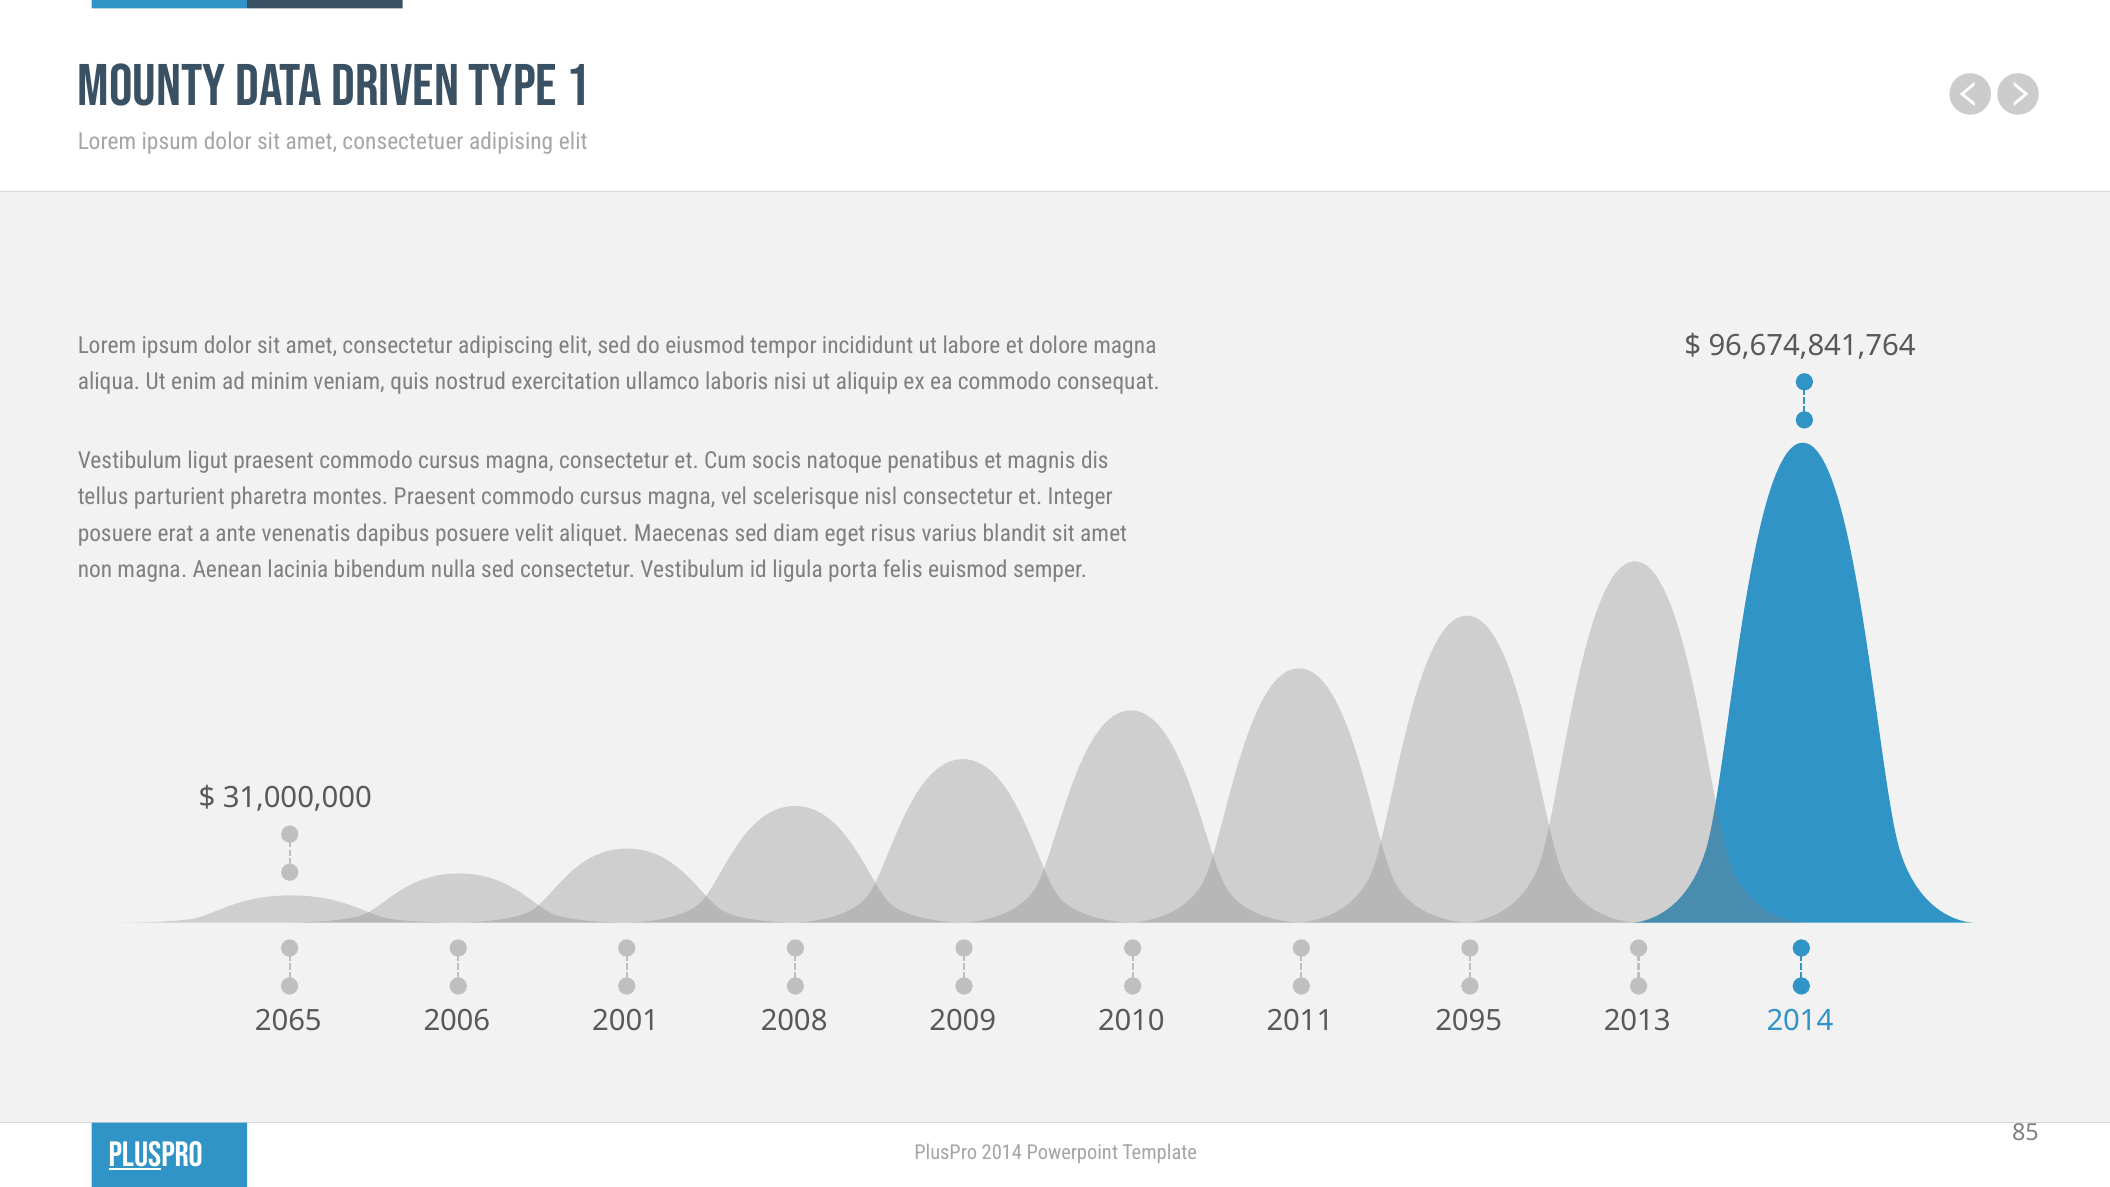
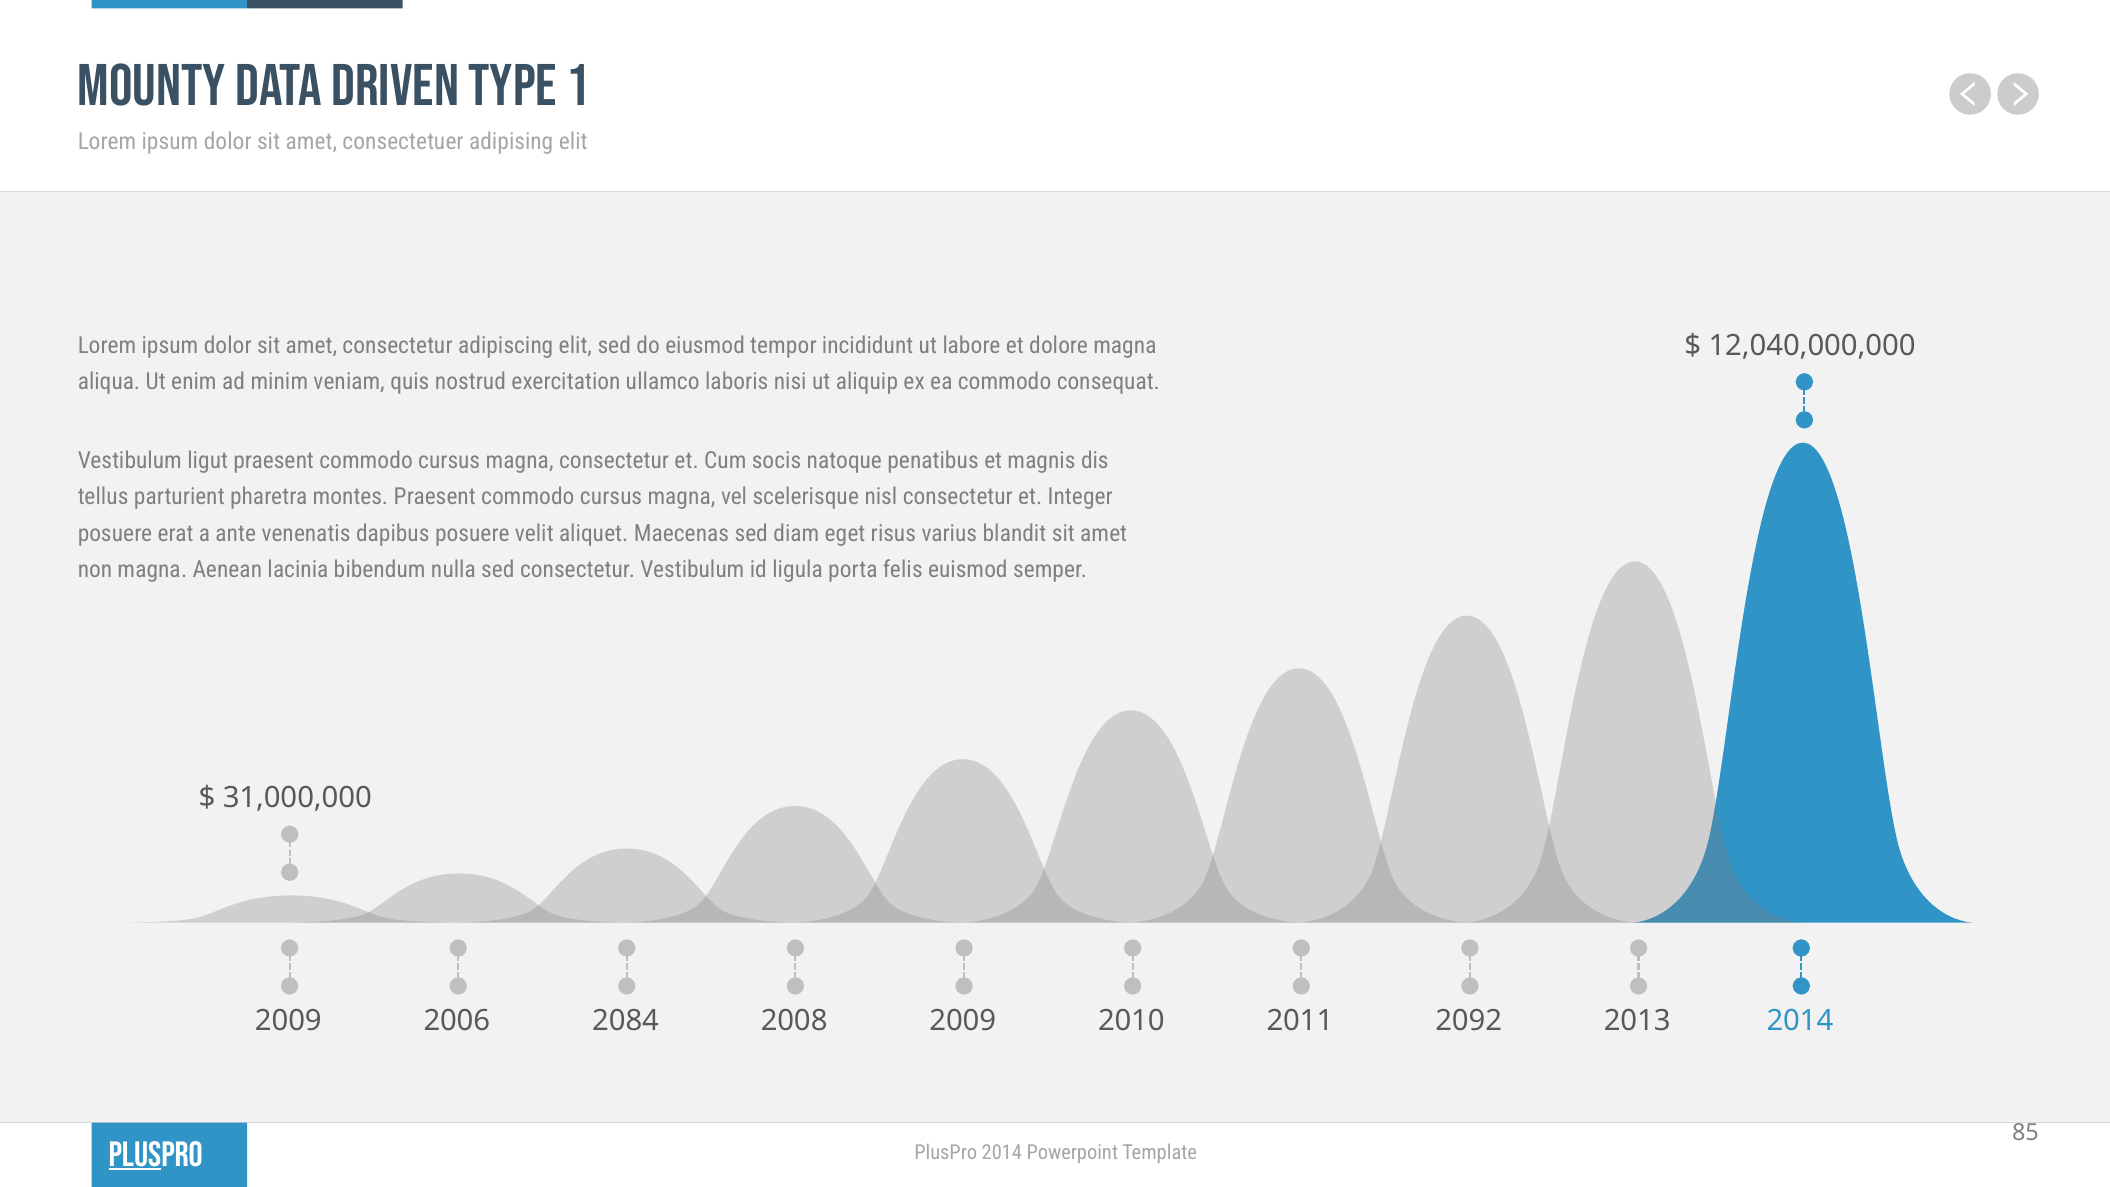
96,674,841,764: 96,674,841,764 -> 12,040,000,000
2065 at (288, 1021): 2065 -> 2009
2001: 2001 -> 2084
2095: 2095 -> 2092
